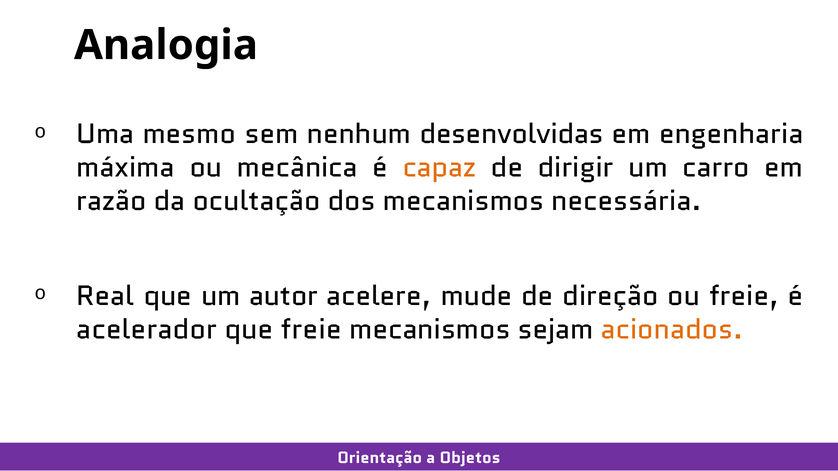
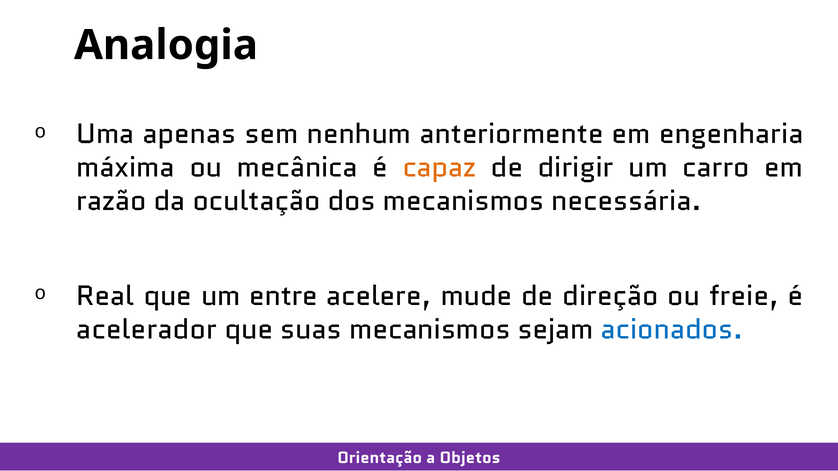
mesmo: mesmo -> apenas
desenvolvidas: desenvolvidas -> anteriormente
autor: autor -> entre
que freie: freie -> suas
acionados colour: orange -> blue
